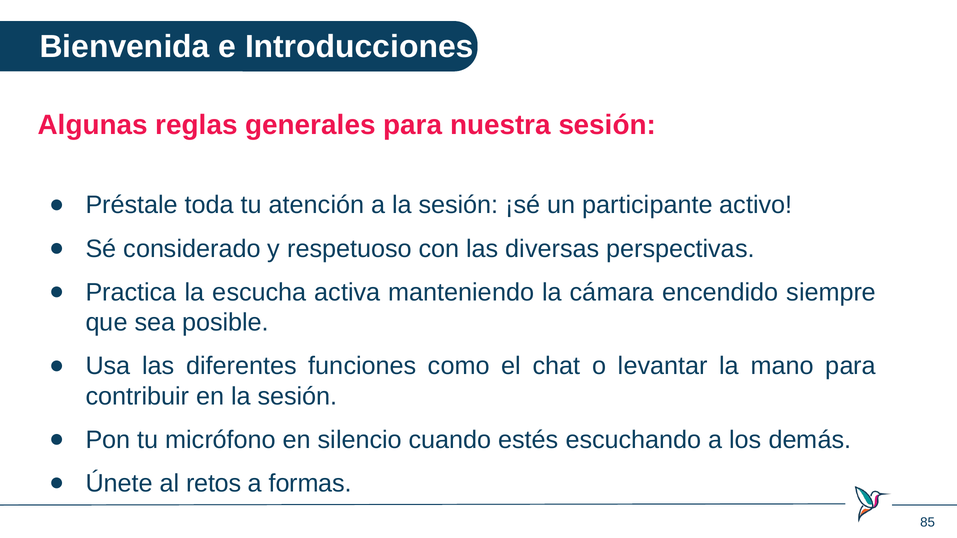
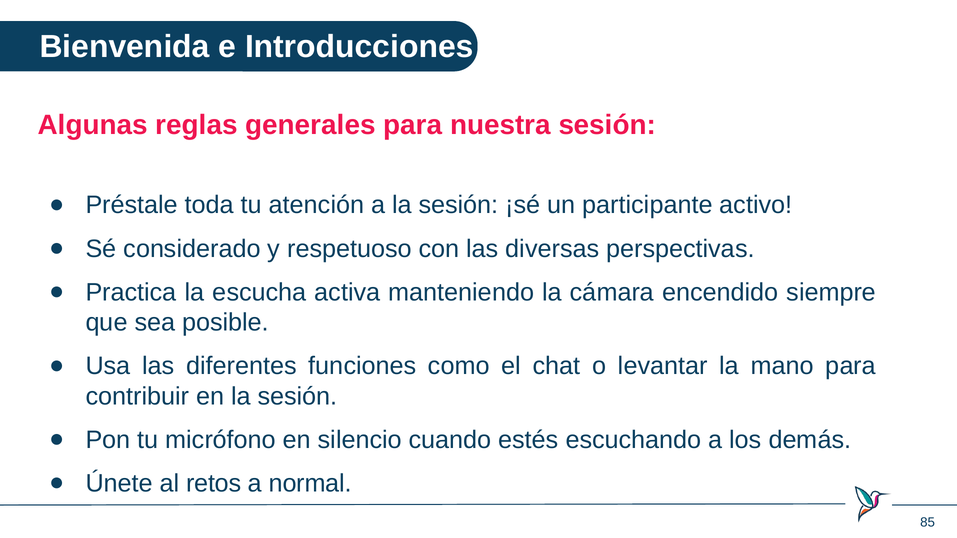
formas: formas -> normal
